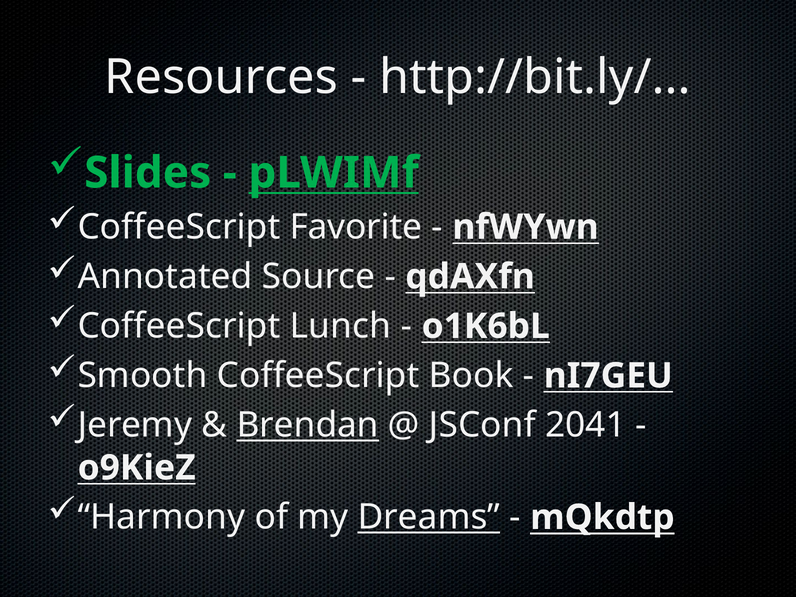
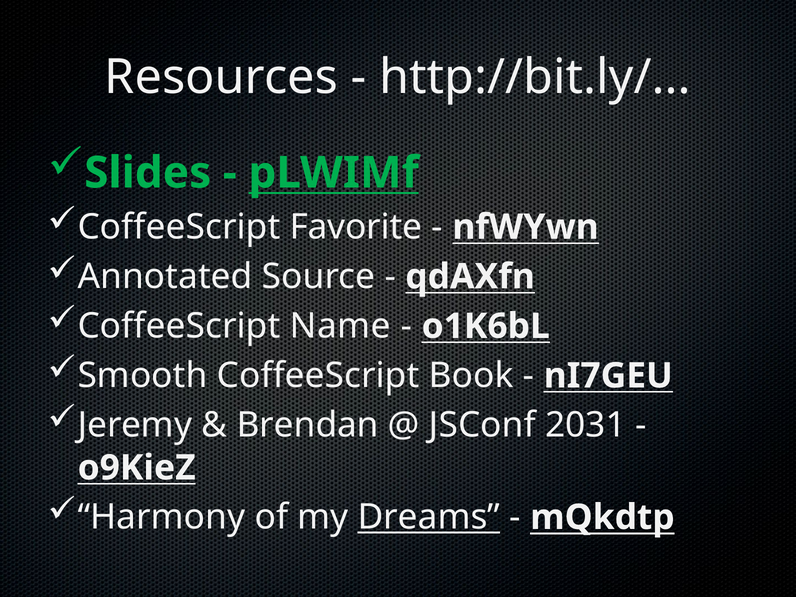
Lunch: Lunch -> Name
Brendan underline: present -> none
2041: 2041 -> 2031
